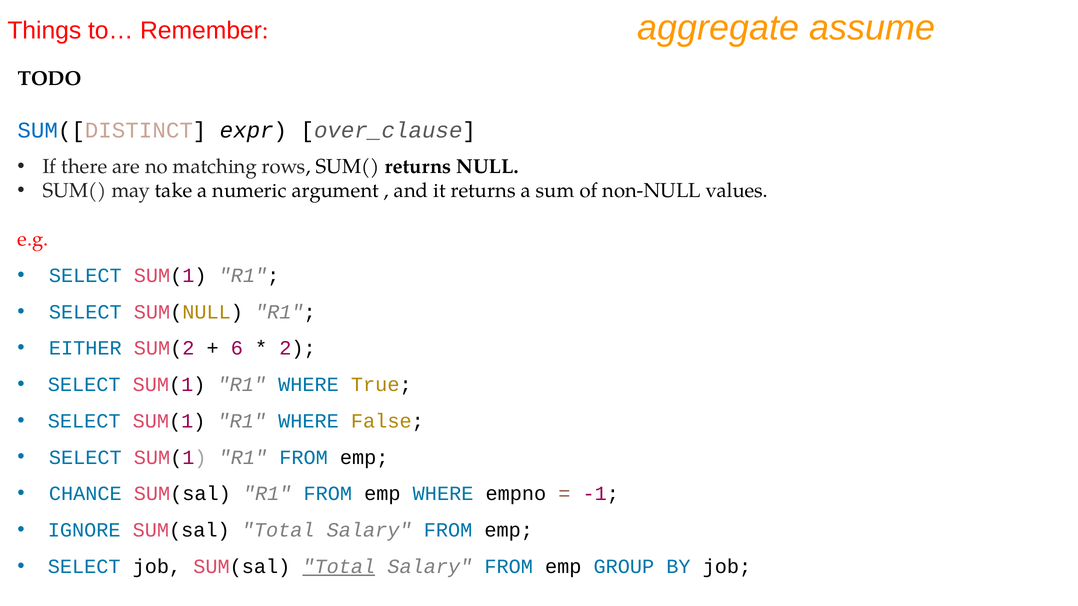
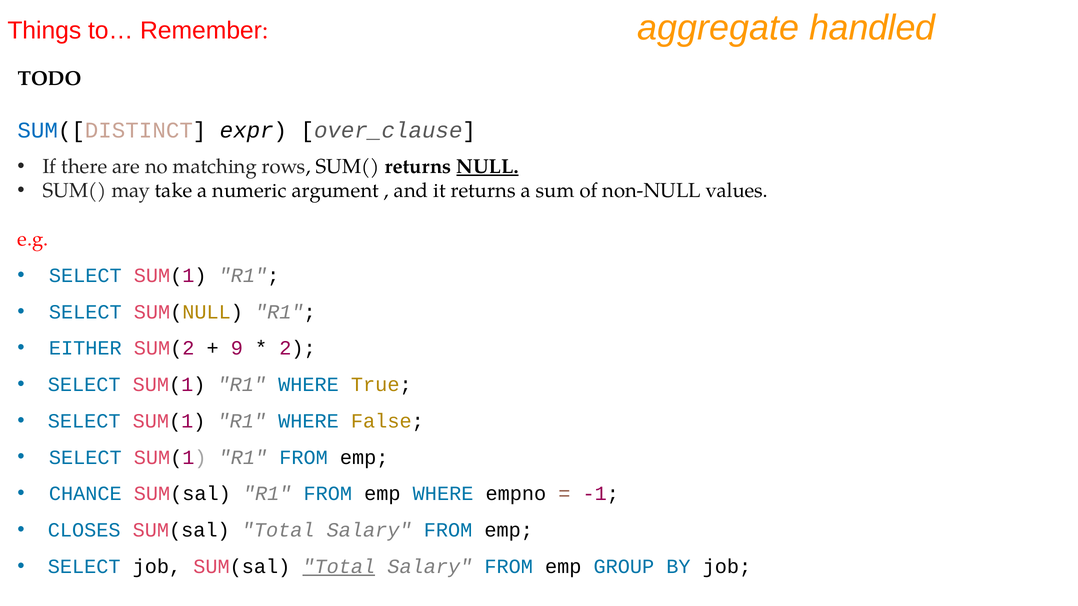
assume: assume -> handled
NULL underline: none -> present
6: 6 -> 9
IGNORE: IGNORE -> CLOSES
